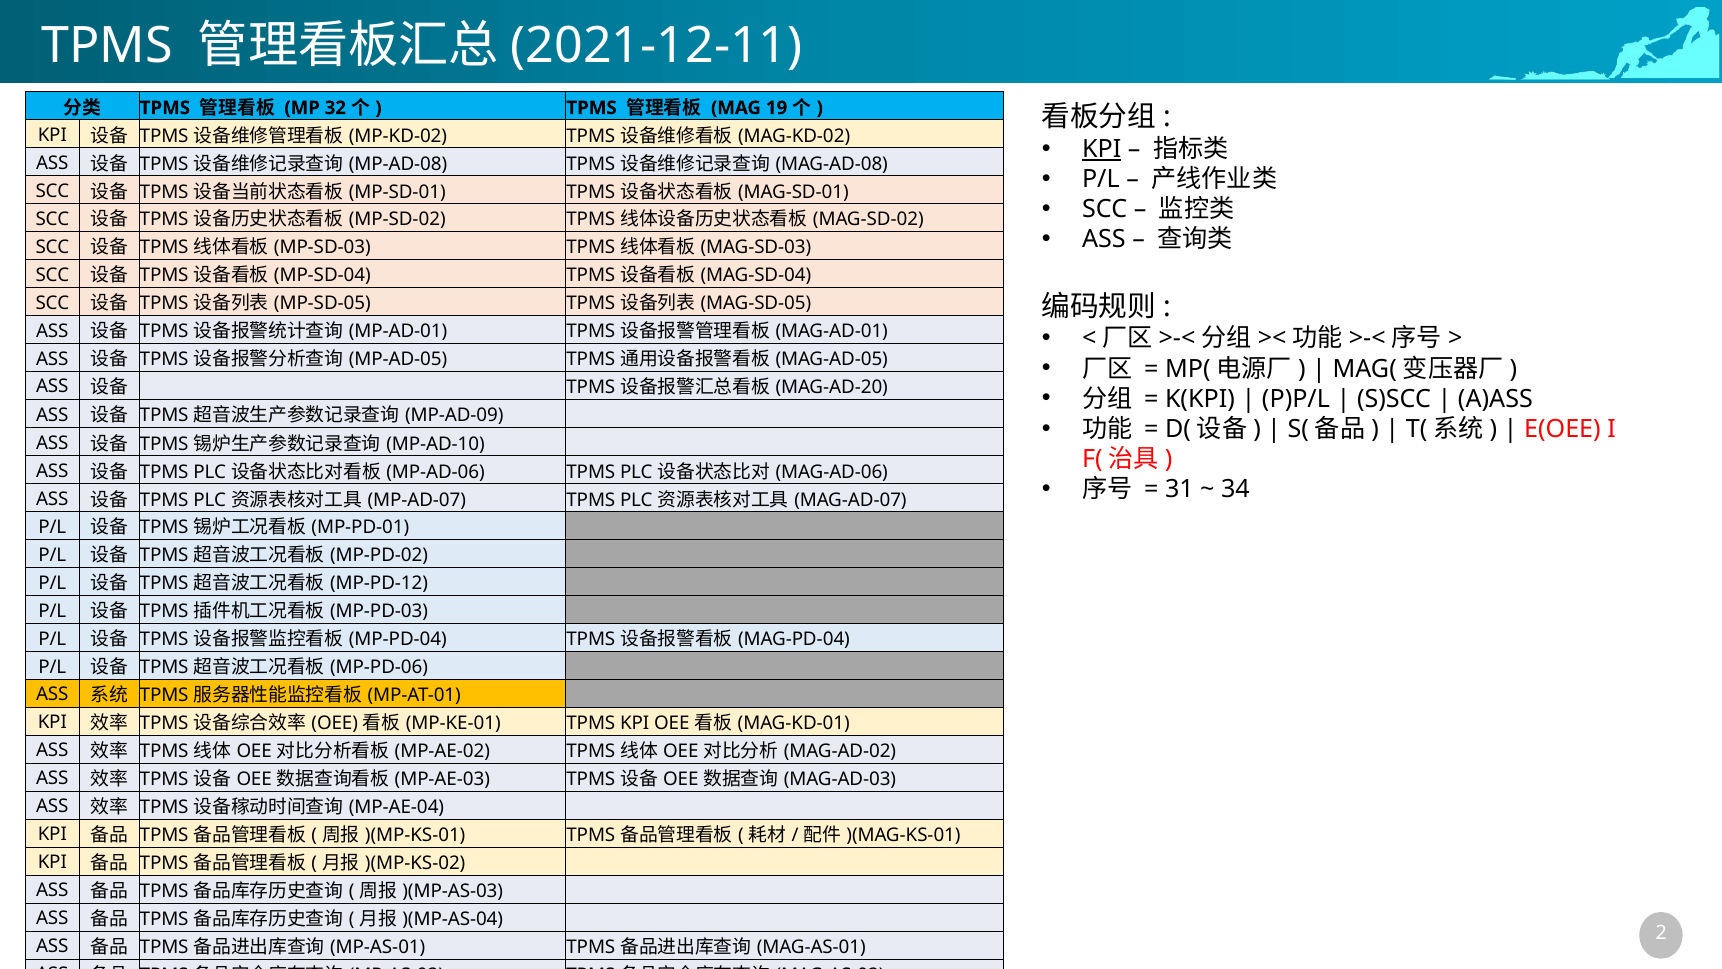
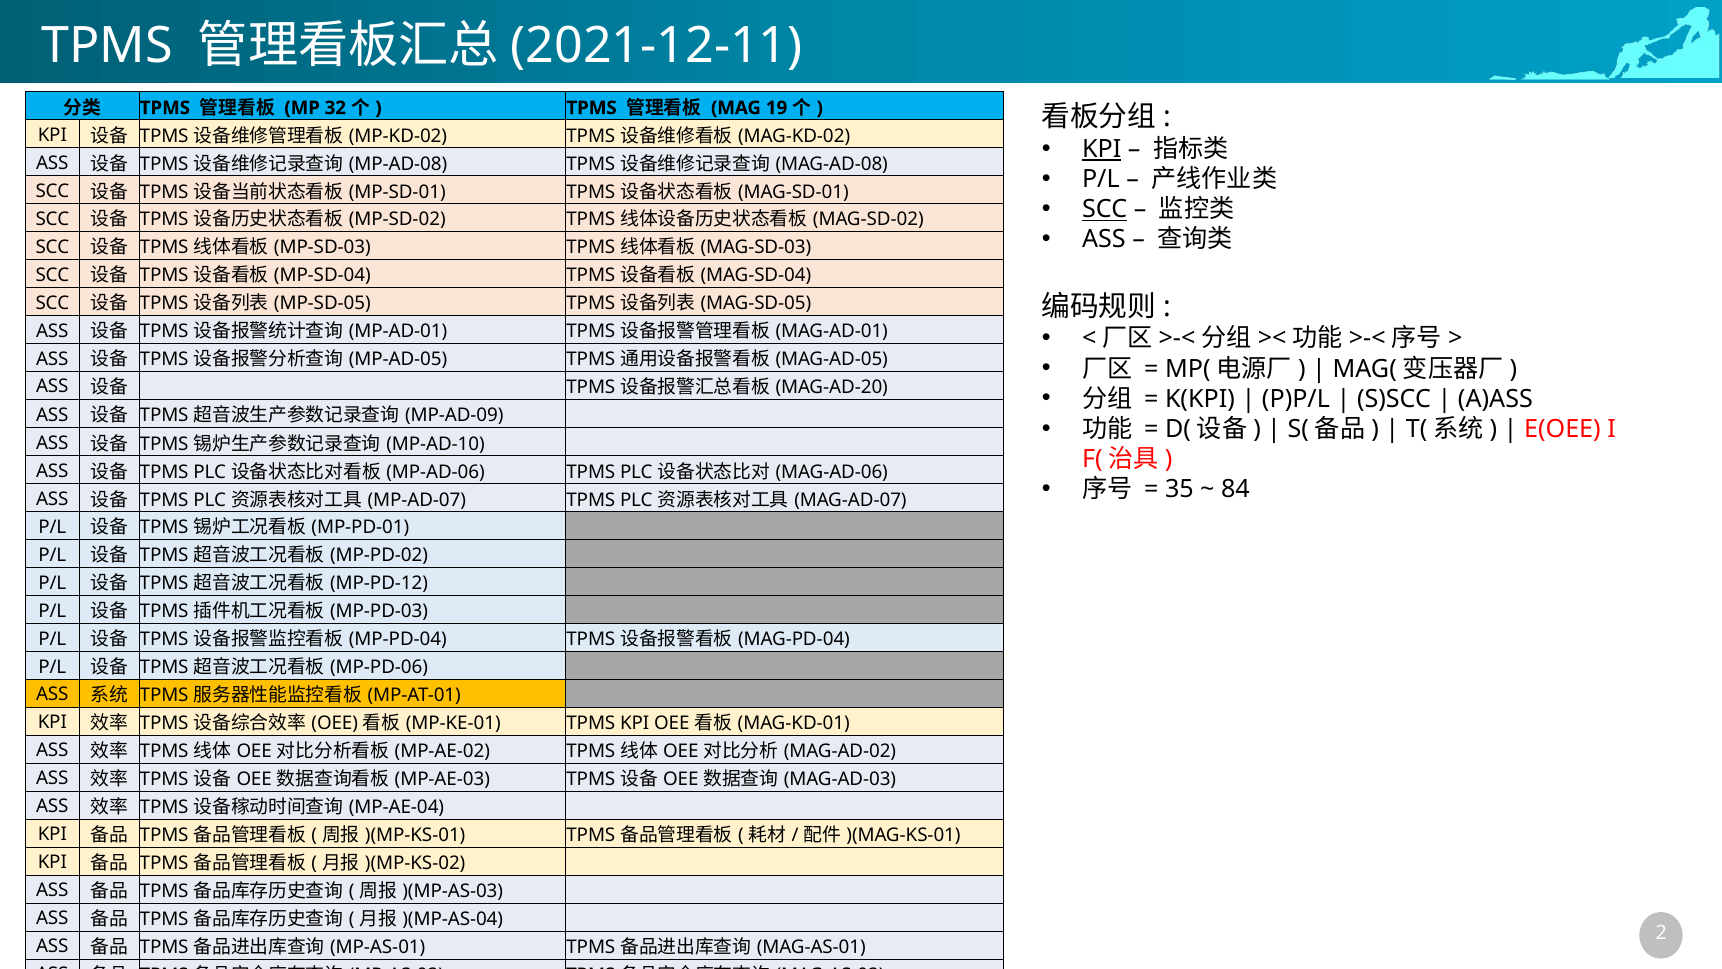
SCC at (1105, 209) underline: none -> present
31: 31 -> 35
34: 34 -> 84
